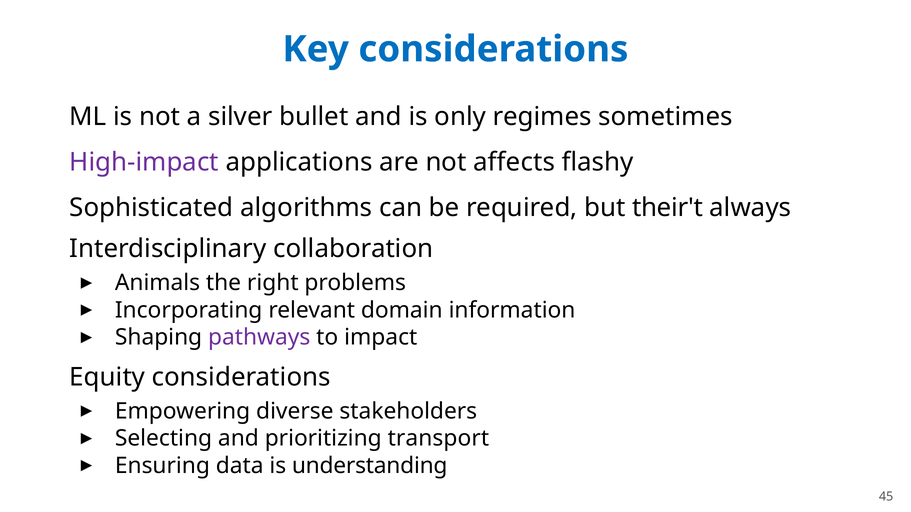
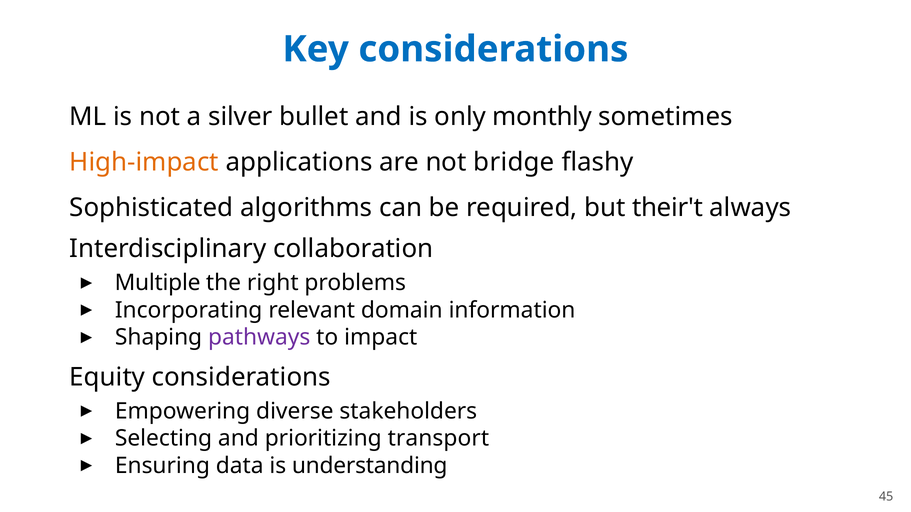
regimes: regimes -> monthly
High-impact colour: purple -> orange
affects: affects -> bridge
Animals: Animals -> Multiple
